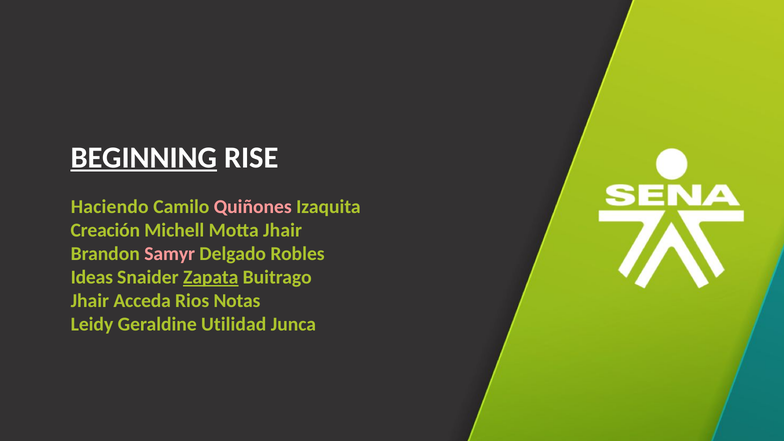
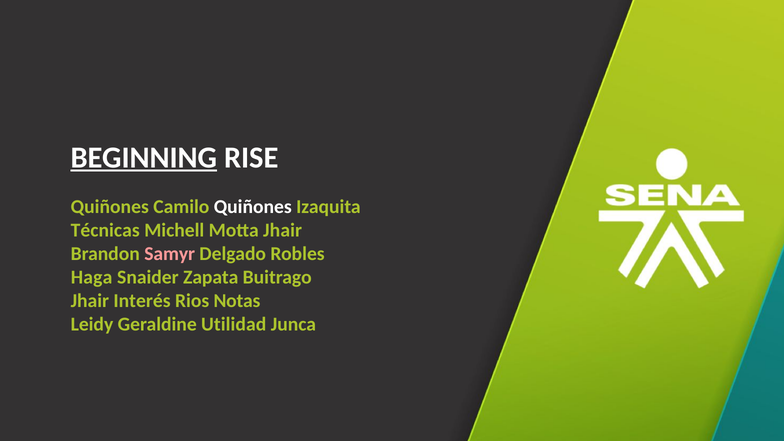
Haciendo at (110, 207): Haciendo -> Quiñones
Quiñones at (253, 207) colour: pink -> white
Creación: Creación -> Técnicas
Ideas: Ideas -> Haga
Zapata underline: present -> none
Acceda: Acceda -> Interés
